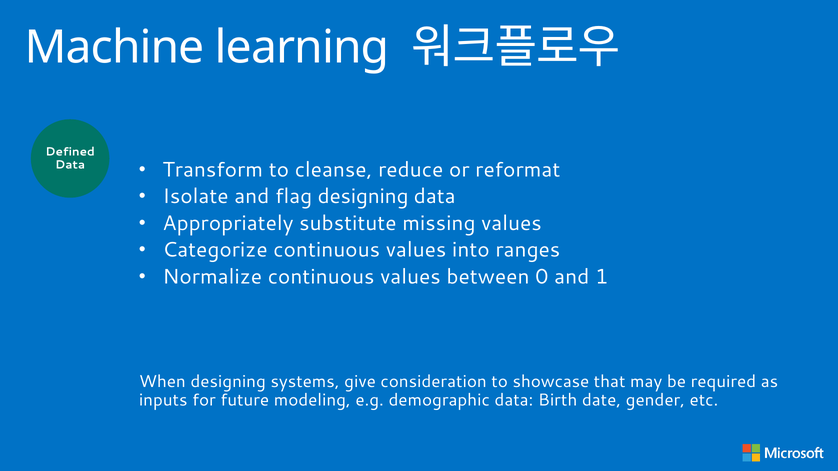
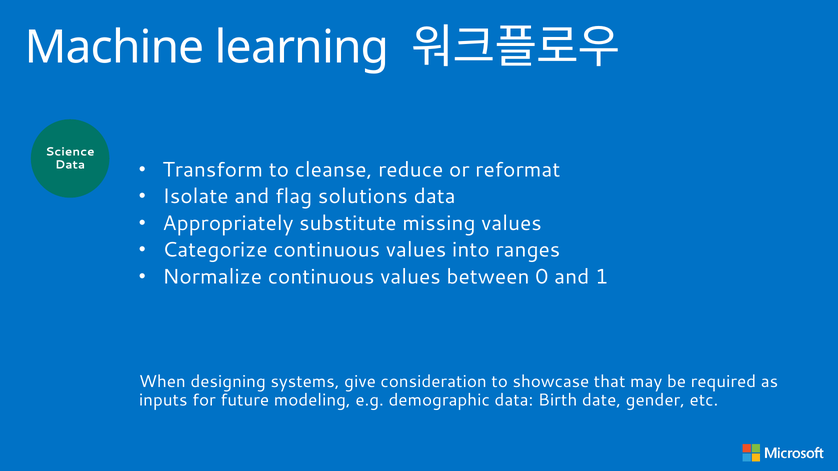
Defined: Defined -> Science
flag designing: designing -> solutions
